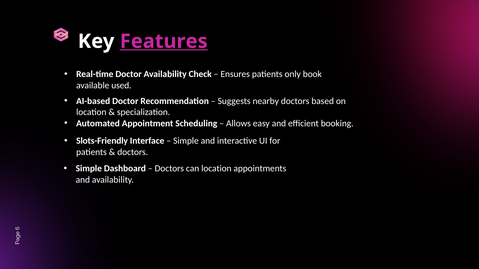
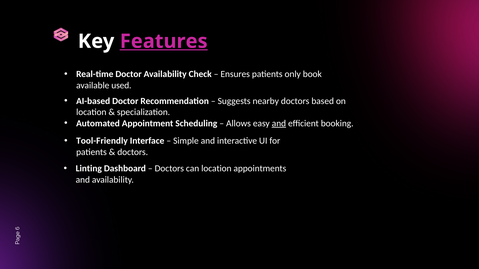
and at (279, 124) underline: none -> present
Slots-Friendly: Slots-Friendly -> Tool-Friendly
Simple at (89, 169): Simple -> Linting
